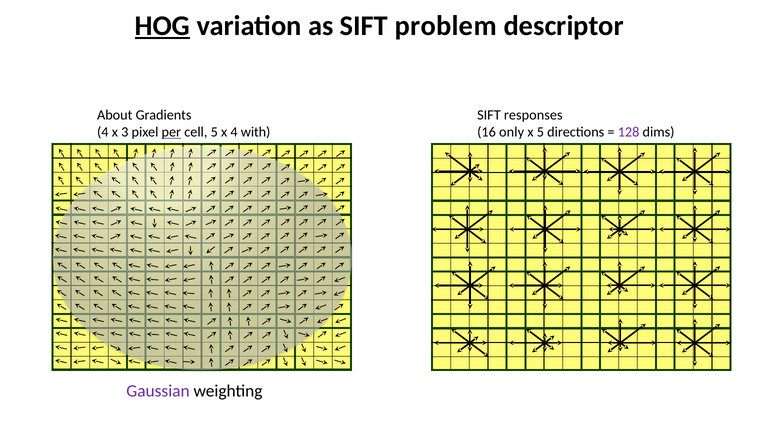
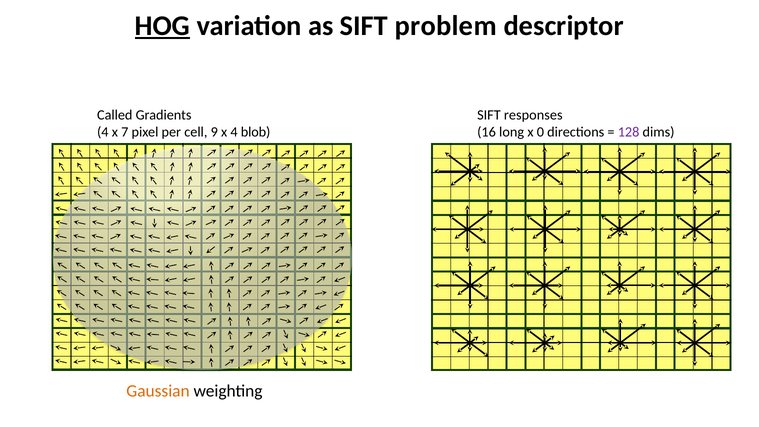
About: About -> Called
3: 3 -> 7
per underline: present -> none
cell 5: 5 -> 9
with: with -> blob
only: only -> long
x 5: 5 -> 0
Gaussian colour: purple -> orange
